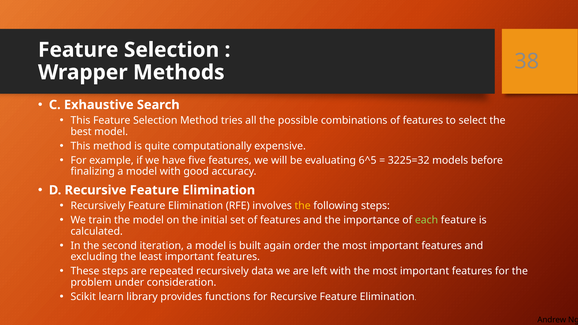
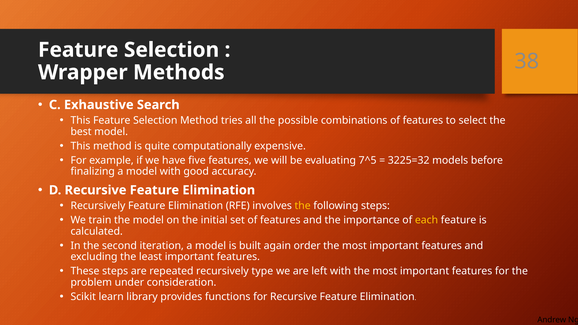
6^5: 6^5 -> 7^5
each colour: light green -> yellow
data: data -> type
